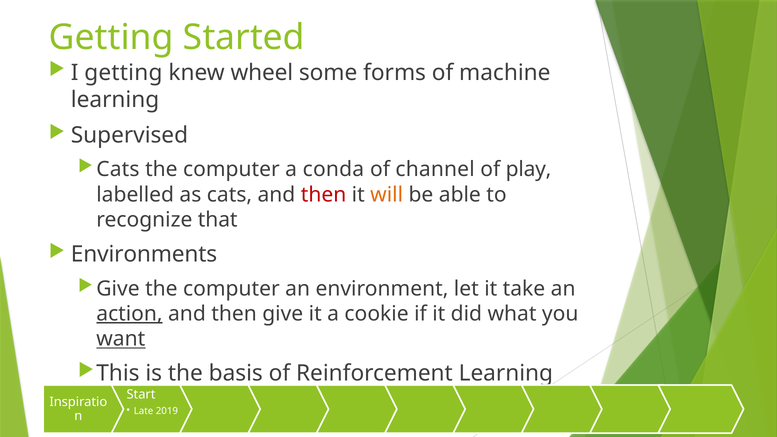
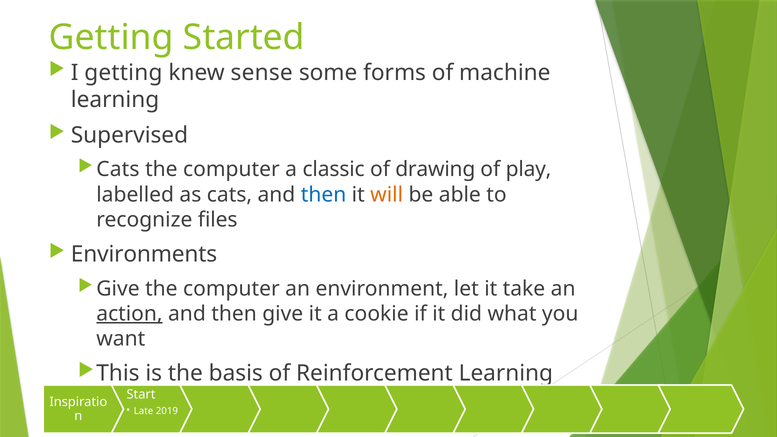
wheel: wheel -> sense
conda: conda -> classic
channel: channel -> drawing
then at (324, 195) colour: red -> blue
that: that -> files
want underline: present -> none
